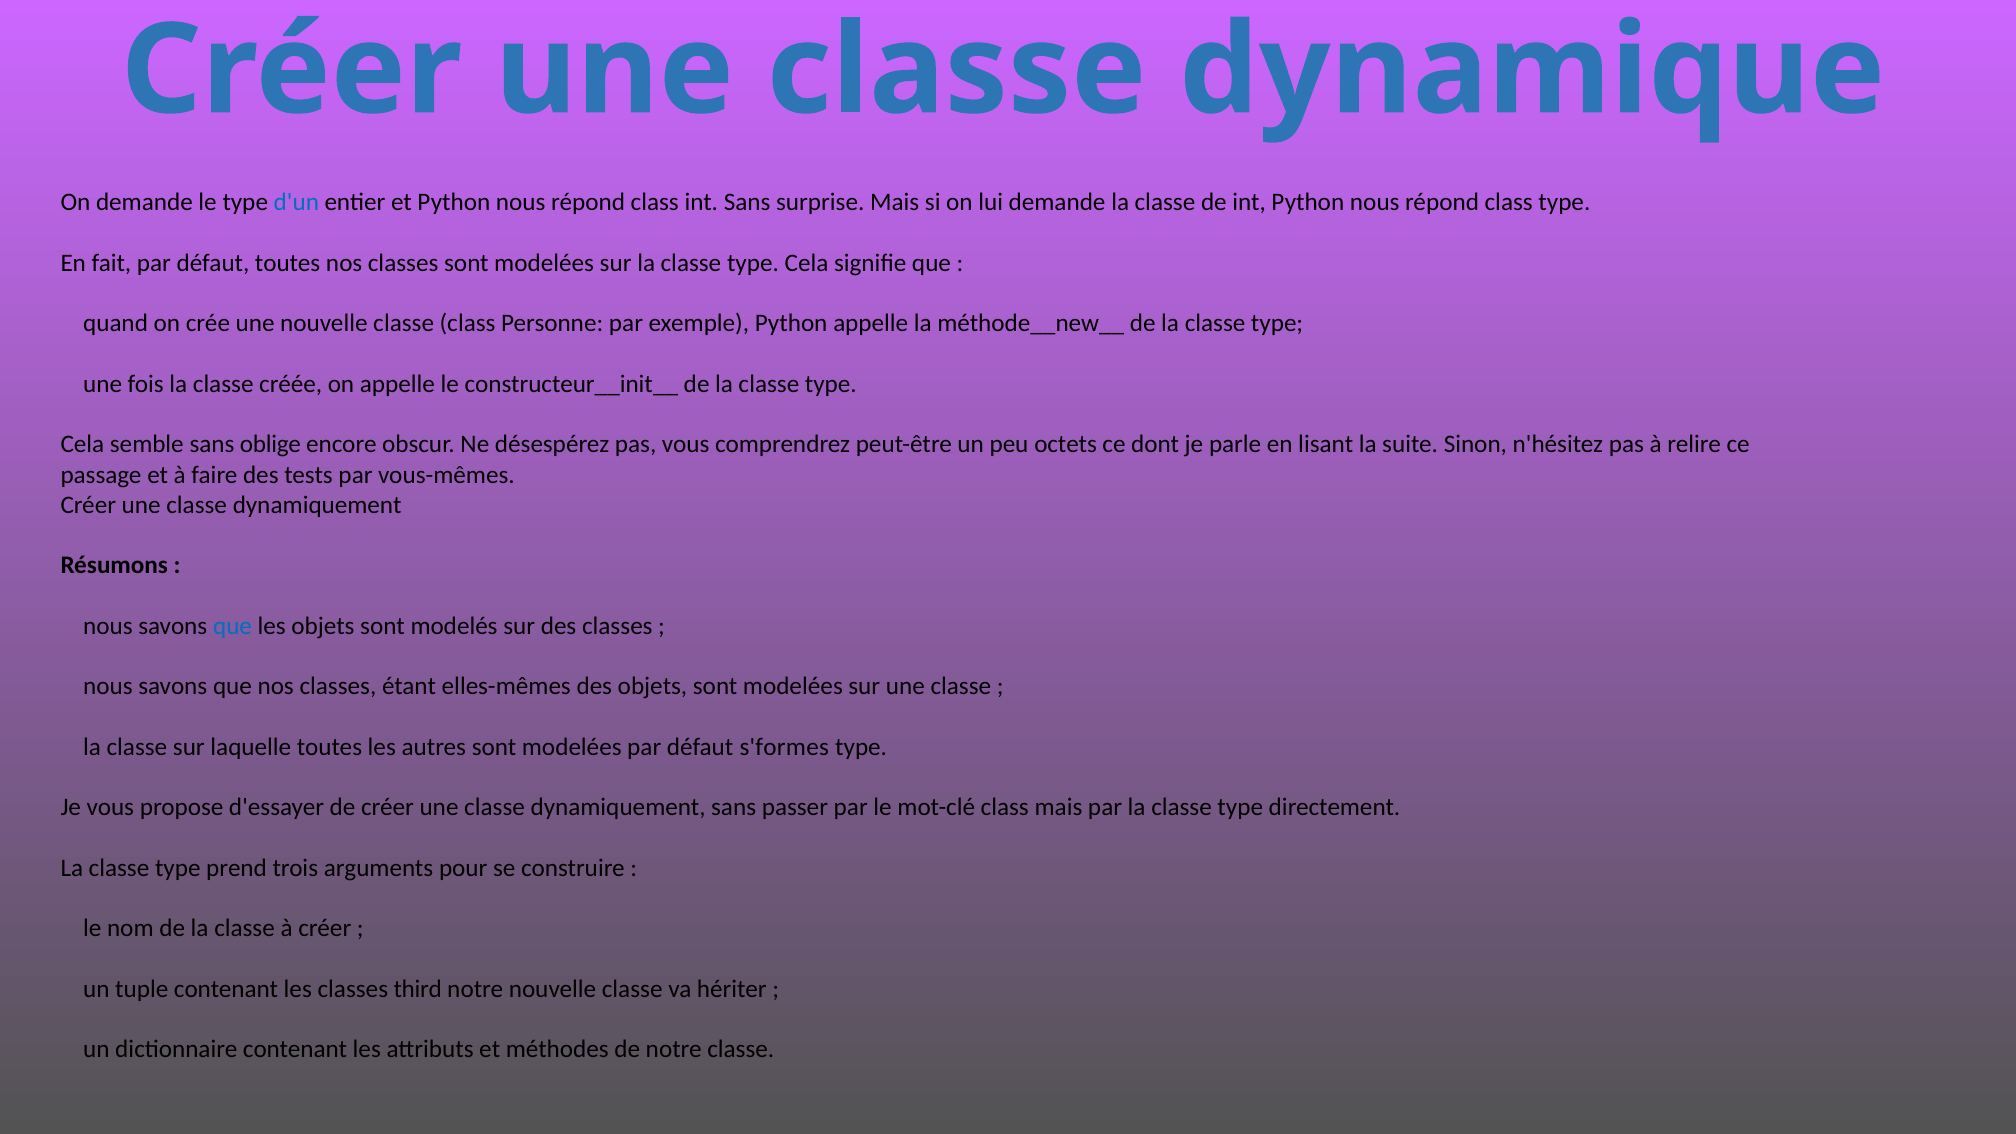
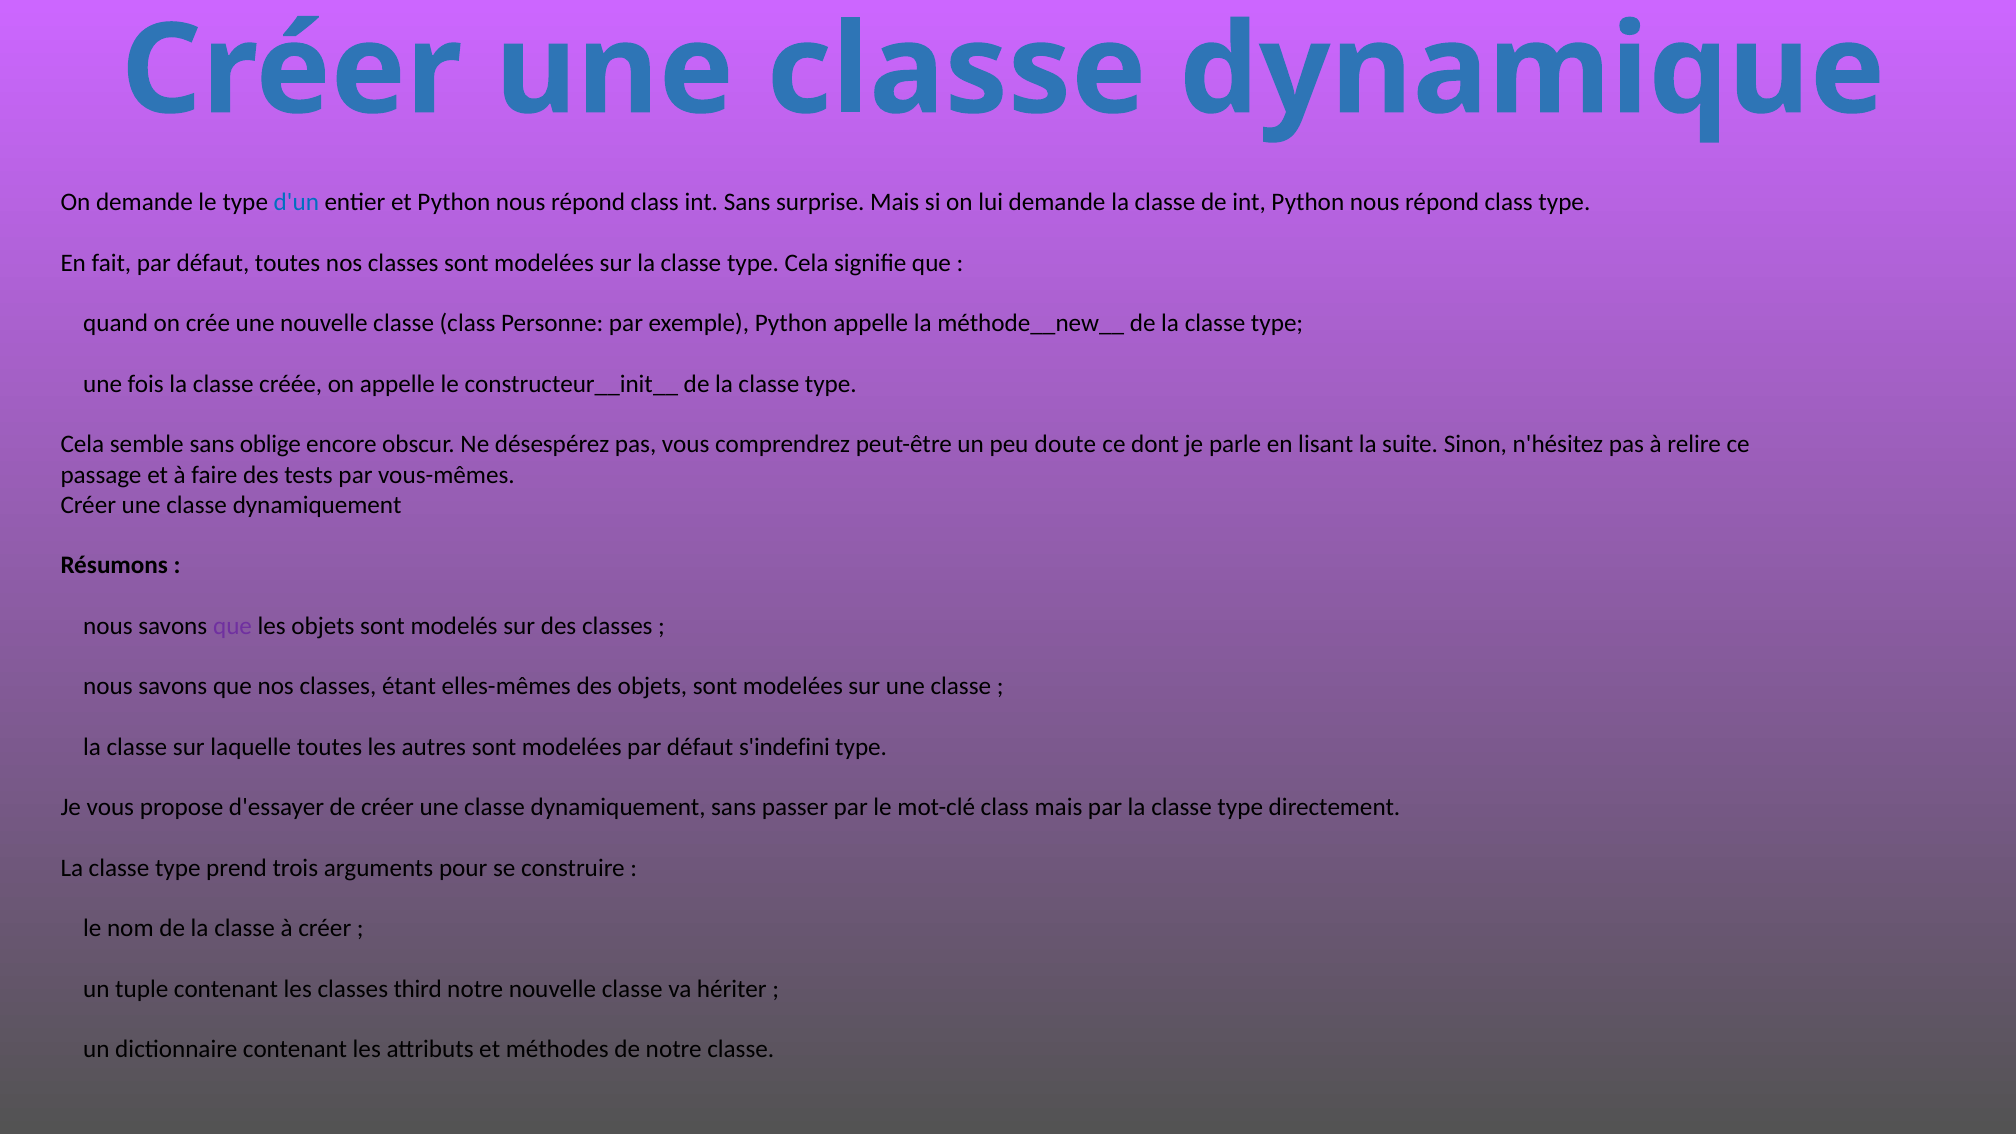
octets: octets -> doute
que at (233, 626) colour: blue -> purple
s'formes: s'formes -> s'indefini
